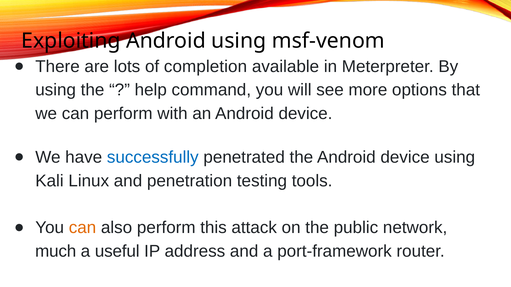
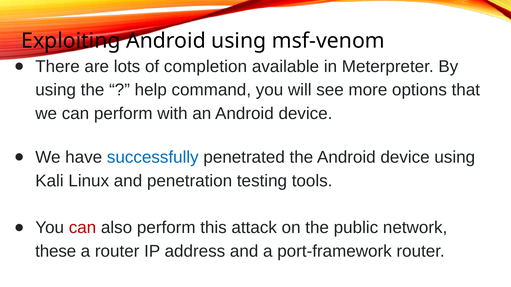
can at (82, 228) colour: orange -> red
much: much -> these
a useful: useful -> router
